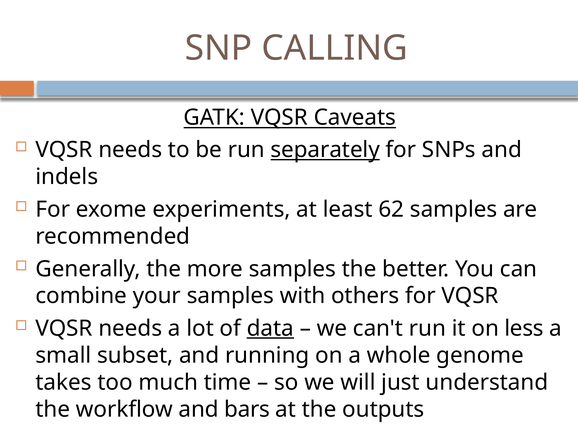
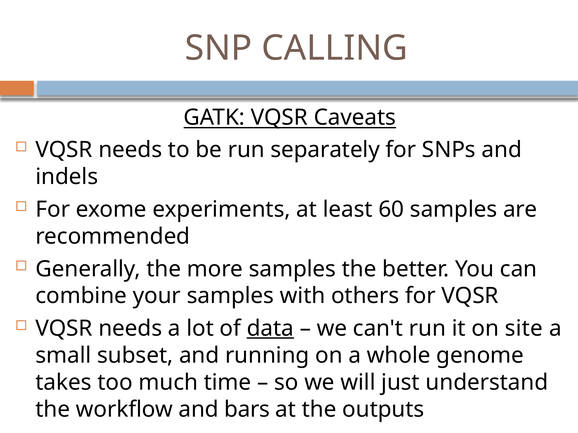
separately underline: present -> none
62: 62 -> 60
less: less -> site
